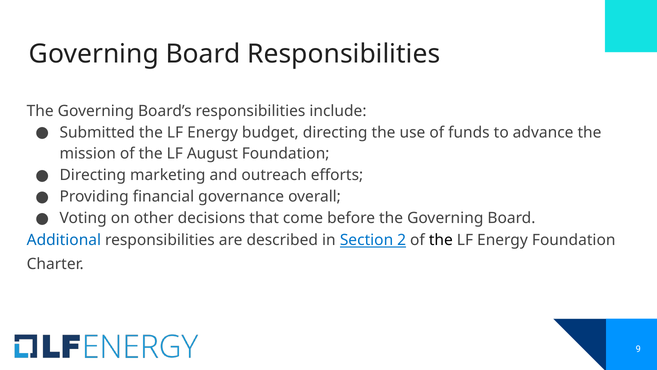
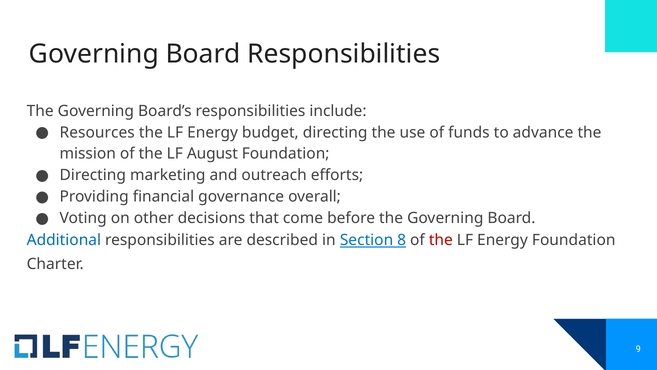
Submitted: Submitted -> Resources
2: 2 -> 8
the at (441, 240) colour: black -> red
